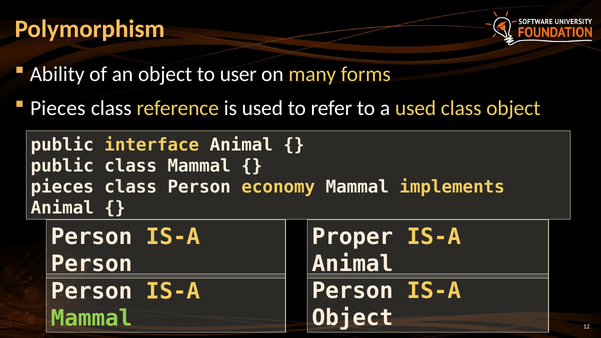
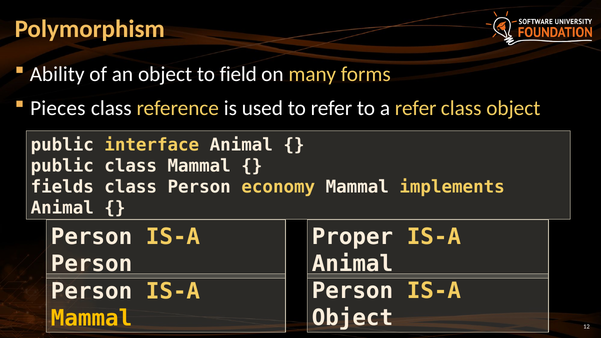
user: user -> field
a used: used -> refer
pieces at (62, 187): pieces -> fields
Mammal at (92, 318) colour: light green -> yellow
